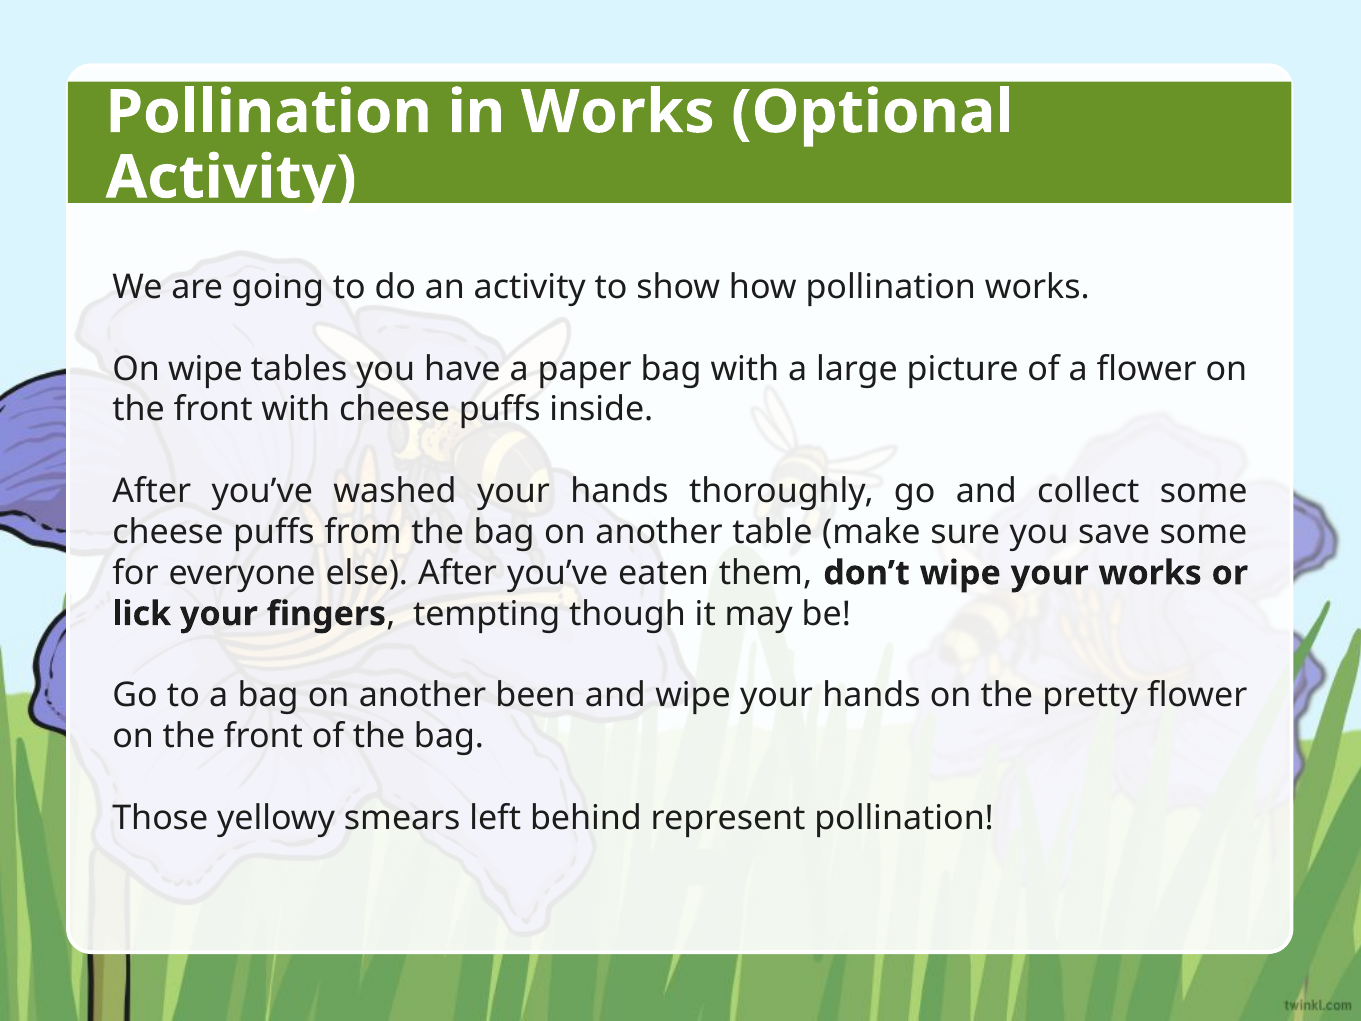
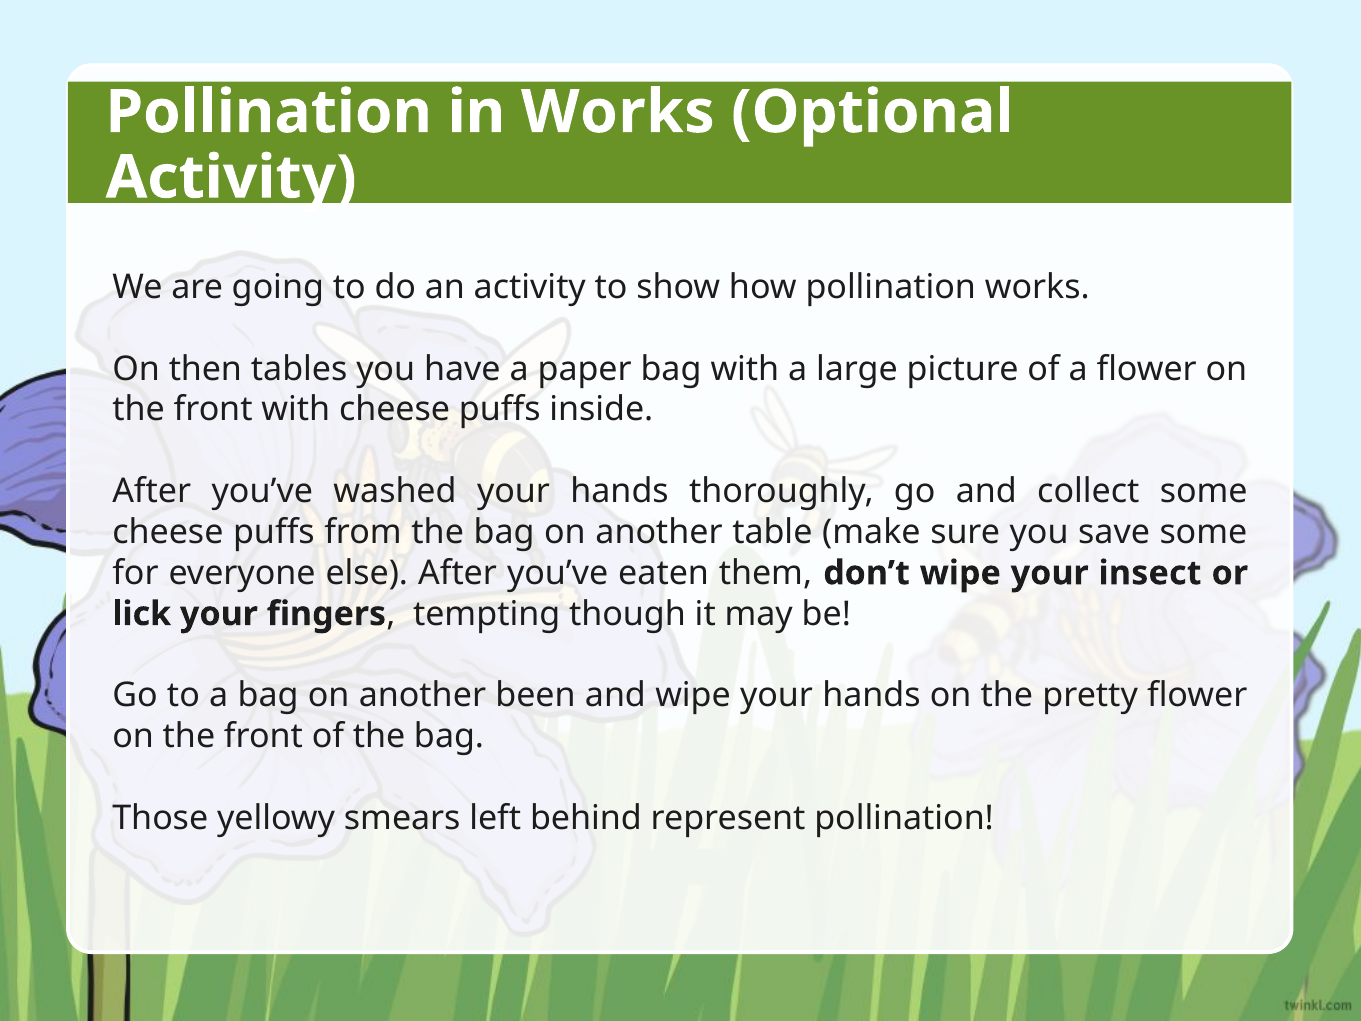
On wipe: wipe -> then
your works: works -> insect
